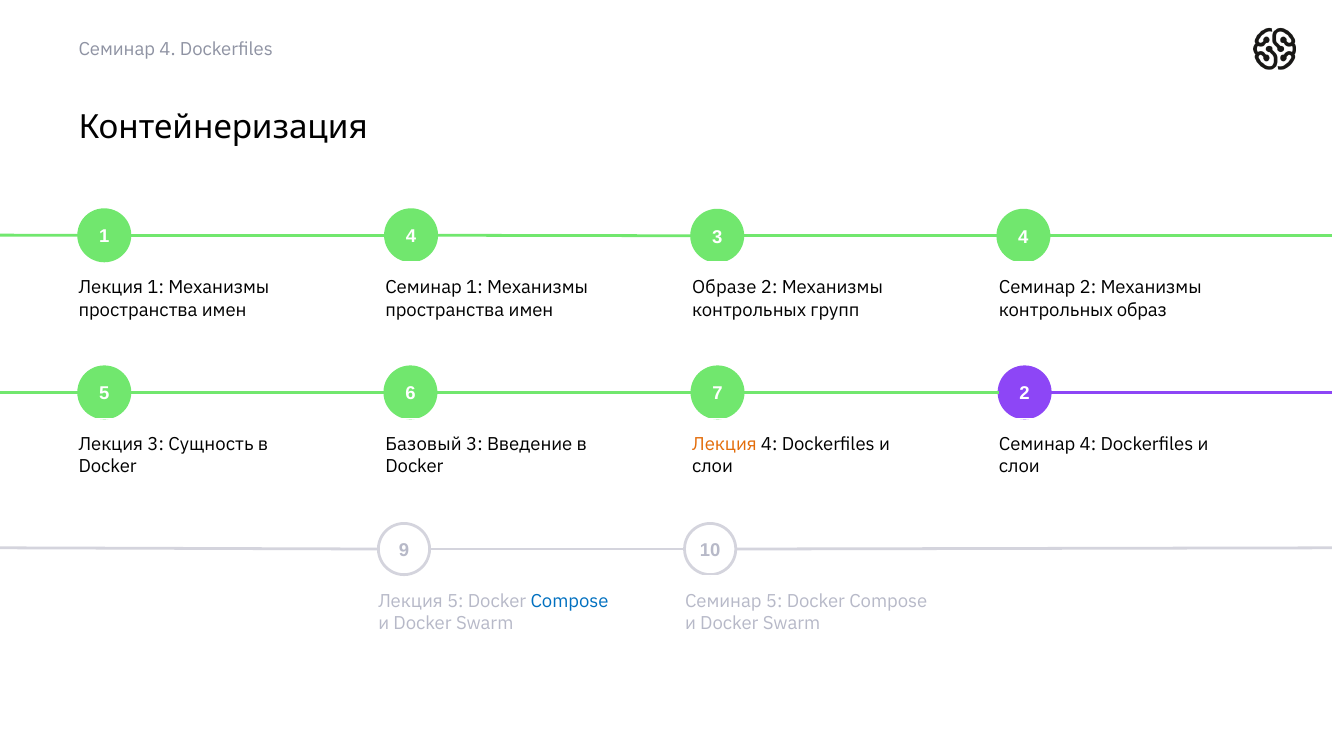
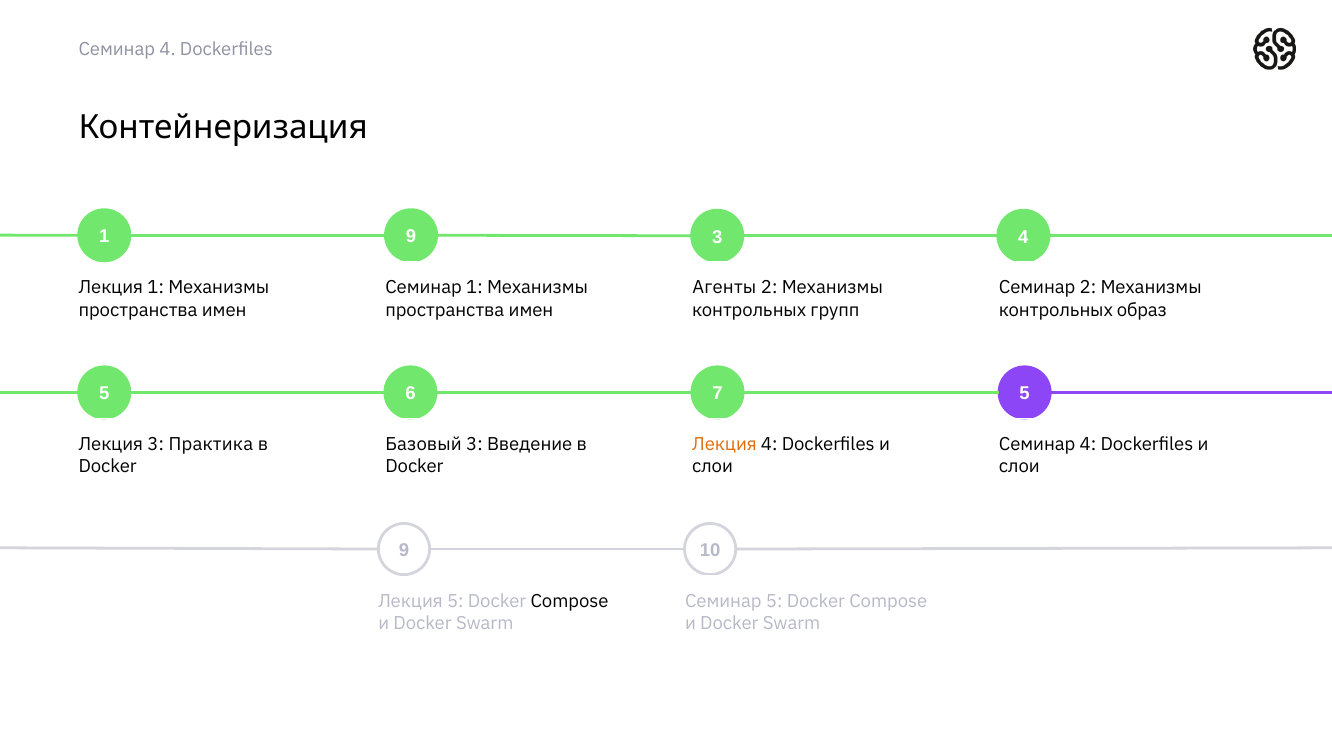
1 4: 4 -> 9
Образе: Образе -> Агенты
7 2: 2 -> 5
Сущность: Сущность -> Практика
Compose at (570, 601) colour: blue -> black
